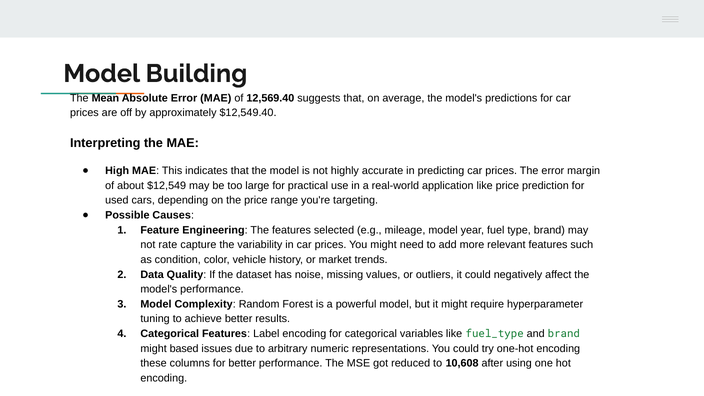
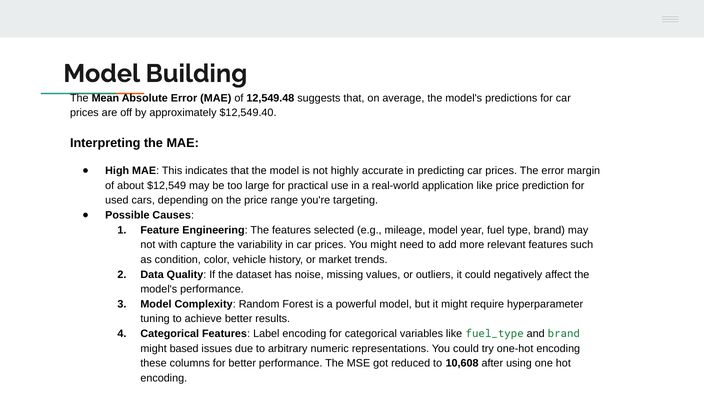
12,569.40: 12,569.40 -> 12,549.48
rate: rate -> with
